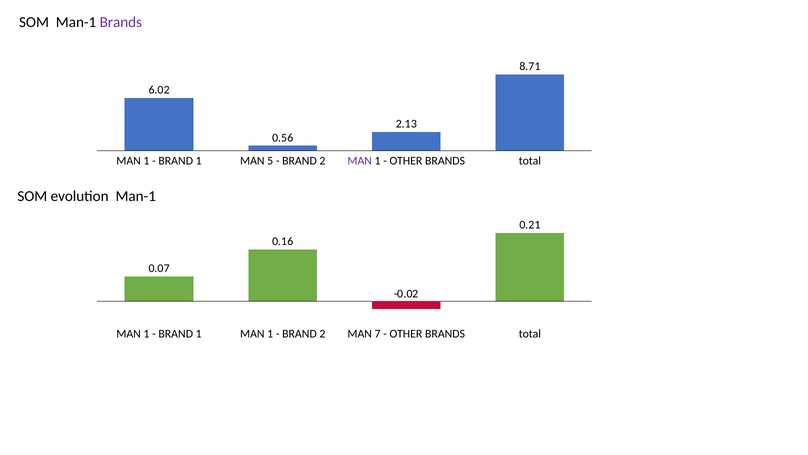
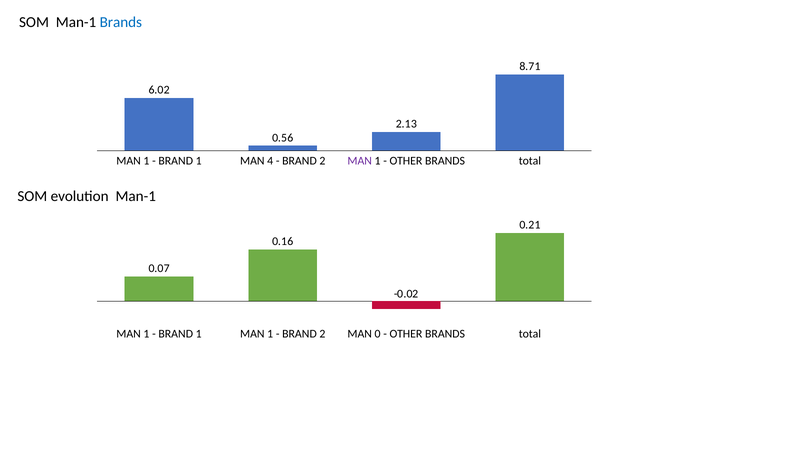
Brands at (121, 22) colour: purple -> blue
5: 5 -> 4
7: 7 -> 0
